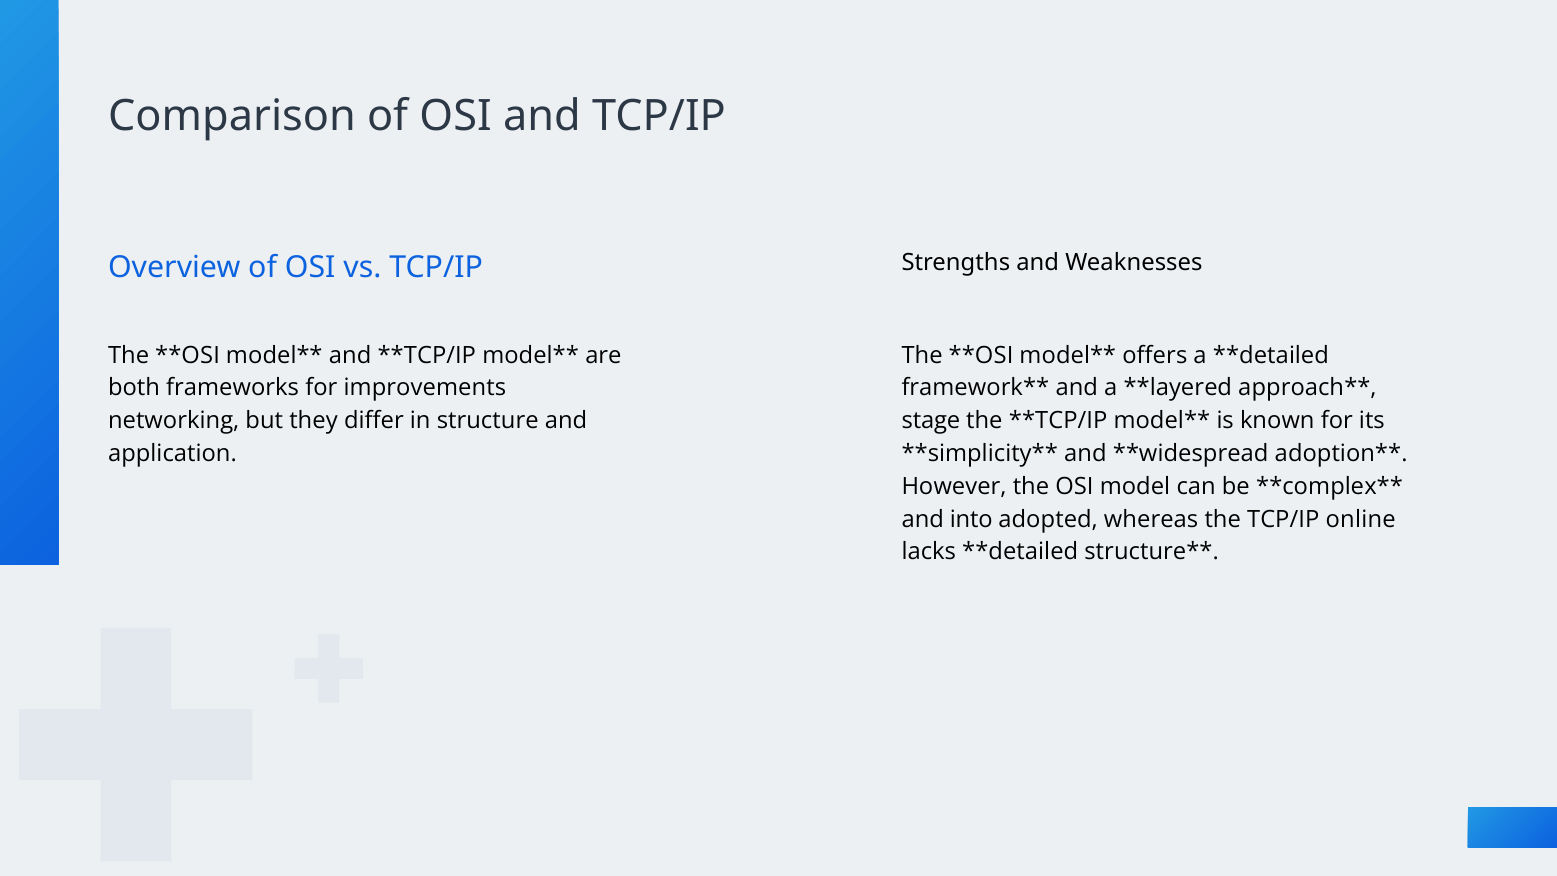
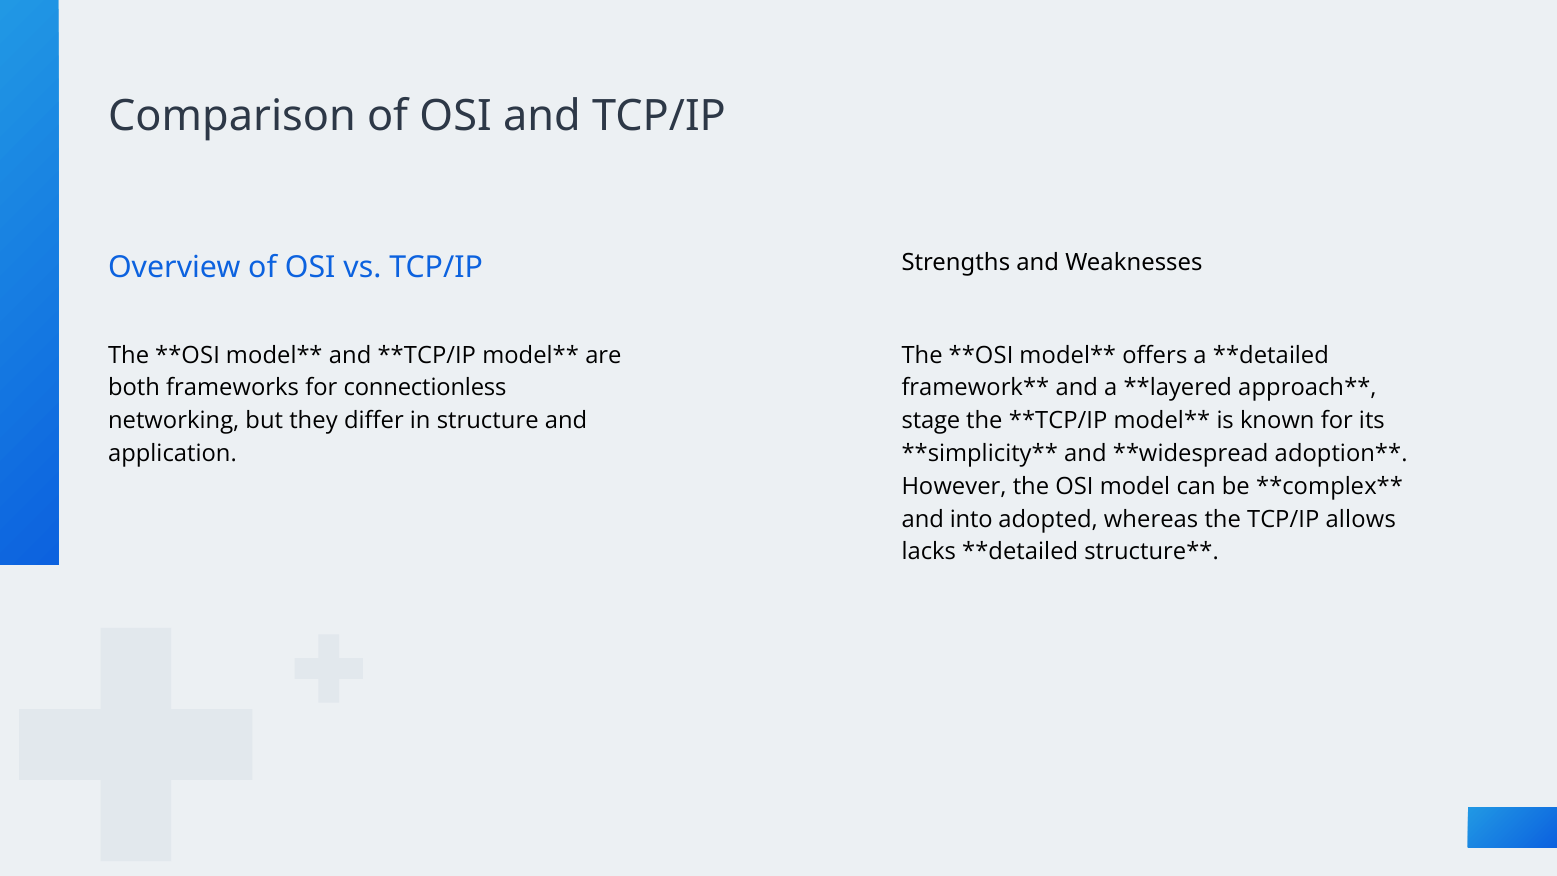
improvements: improvements -> connectionless
online: online -> allows
